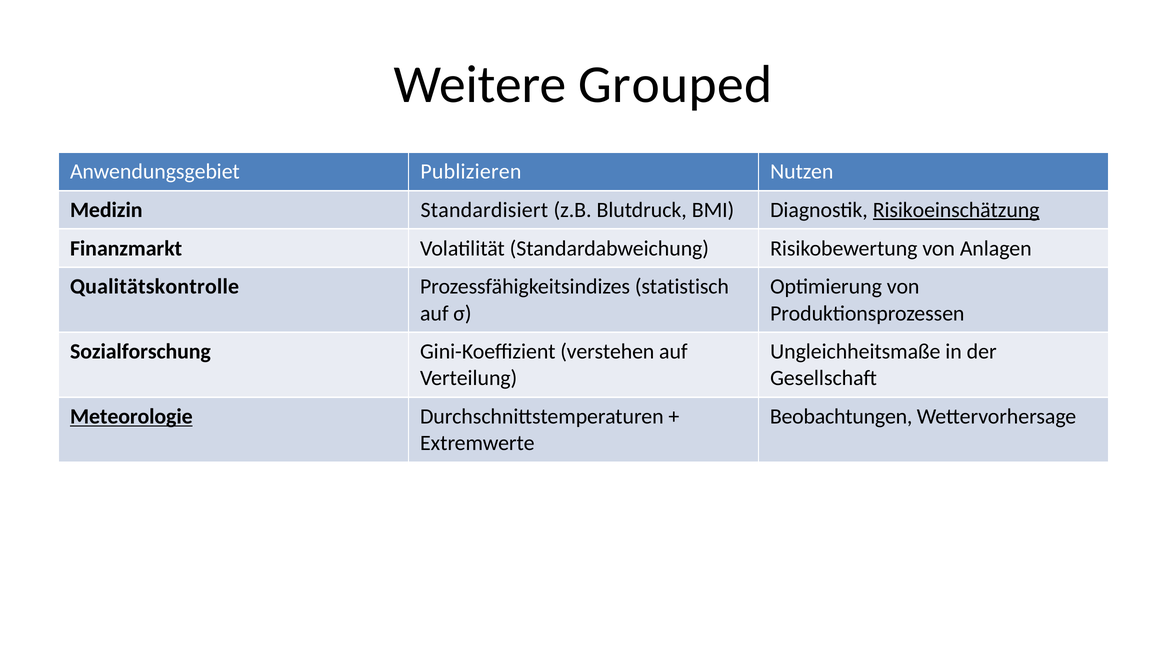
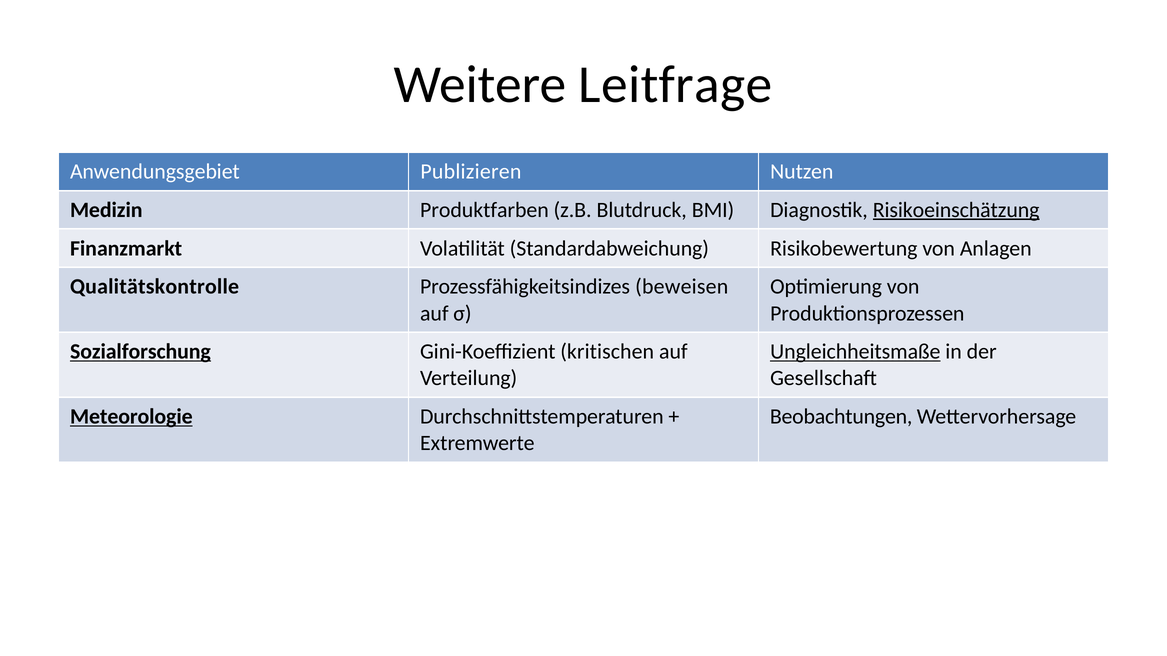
Grouped: Grouped -> Leitfrage
Standardisiert: Standardisiert -> Produktfarben
statistisch: statistisch -> beweisen
Sozialforschung underline: none -> present
verstehen: verstehen -> kritischen
Ungleichheitsmaße underline: none -> present
